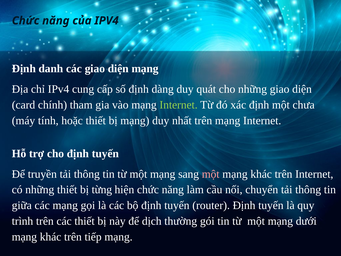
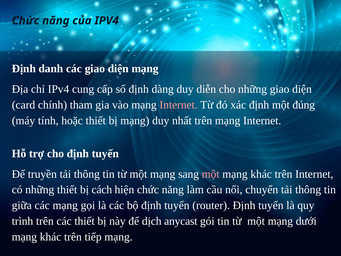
quát: quát -> diễn
Internet at (179, 105) colour: light green -> pink
chưa: chưa -> đúng
từng: từng -> cách
thường: thường -> anycast
